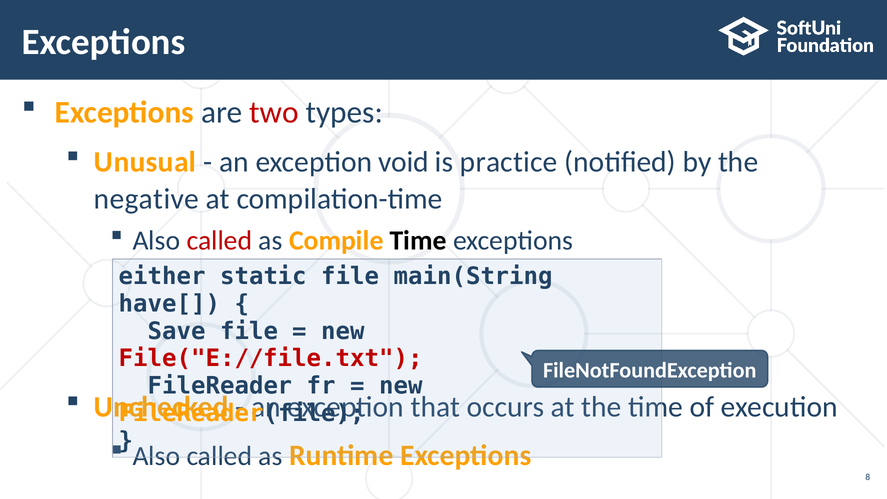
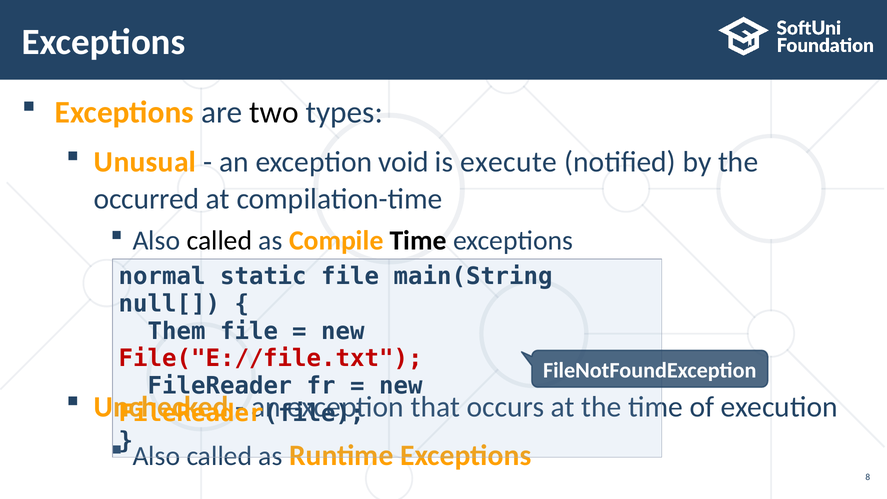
two colour: red -> black
practice: practice -> execute
negative: negative -> occurred
called at (219, 241) colour: red -> black
either: either -> normal
have[: have[ -> null[
Save: Save -> Them
